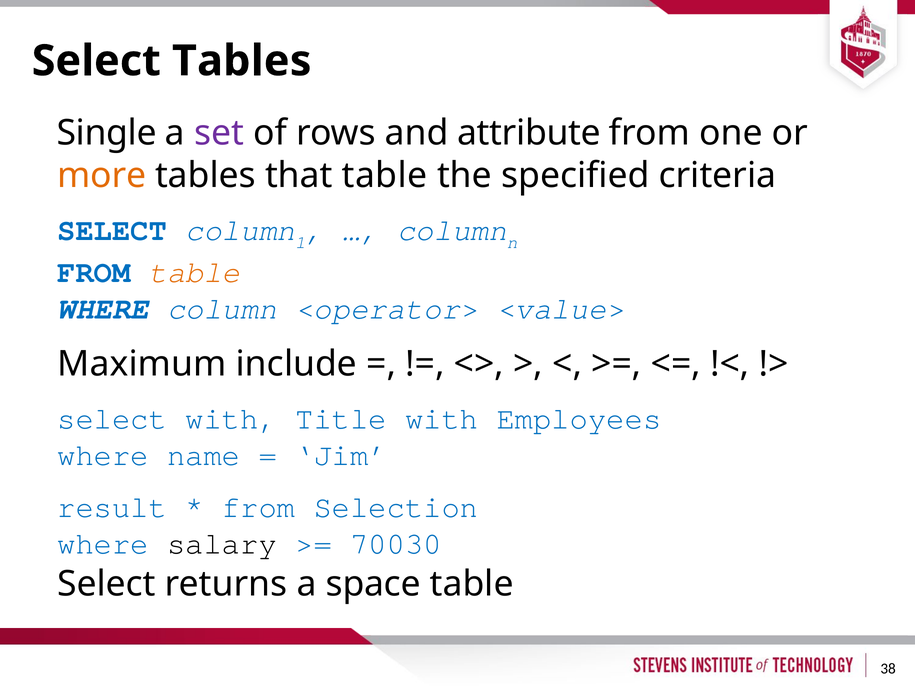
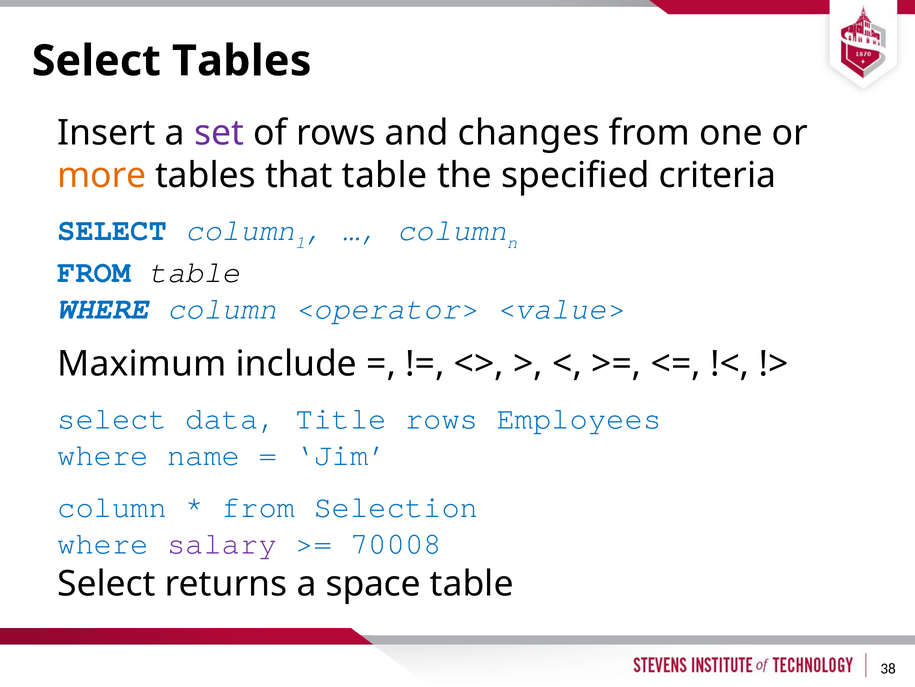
Single: Single -> Insert
attribute: attribute -> changes
table at (194, 272) colour: orange -> black
select with: with -> data
Title with: with -> rows
result at (112, 507): result -> column
salary colour: black -> purple
70030: 70030 -> 70008
